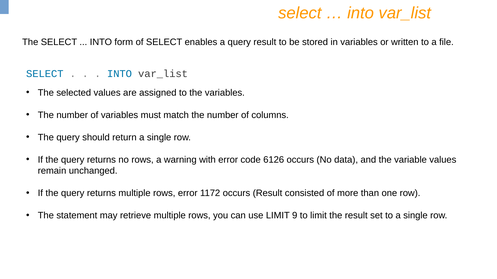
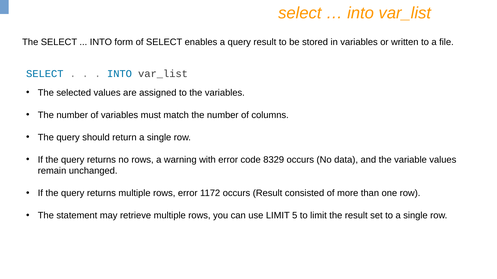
6126: 6126 -> 8329
9: 9 -> 5
